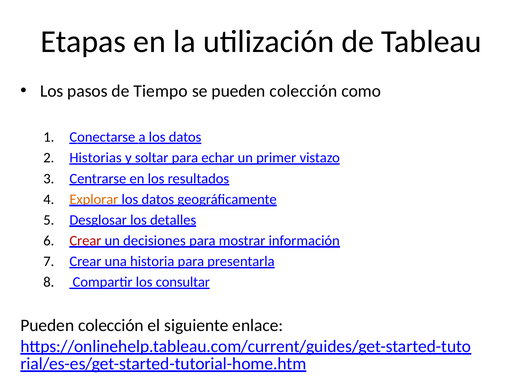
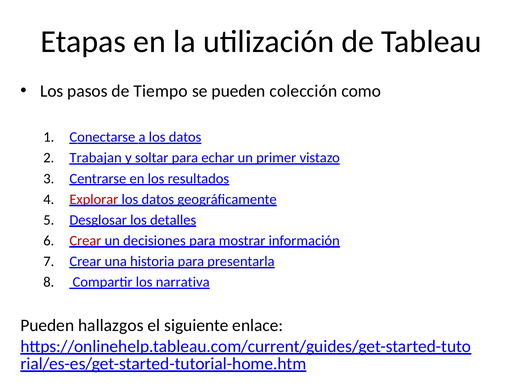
Historias: Historias -> Trabajan
Explorar colour: orange -> red
consultar: consultar -> narrativa
colección at (111, 326): colección -> hallazgos
